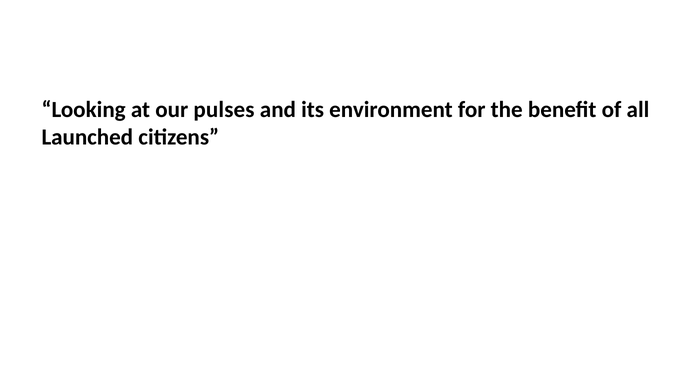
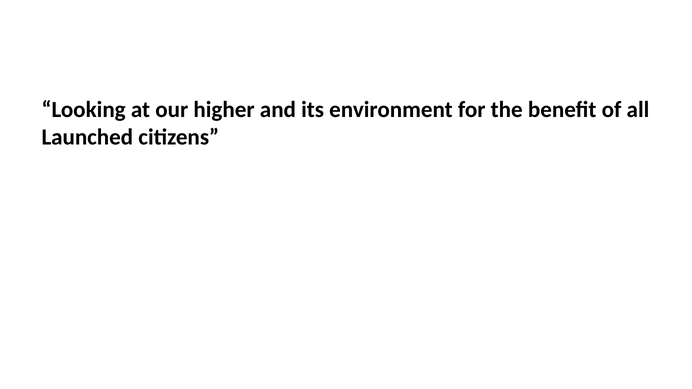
pulses: pulses -> higher
